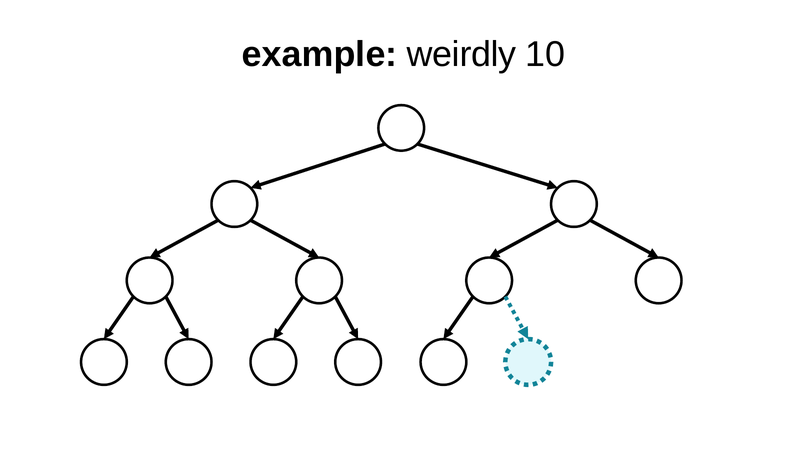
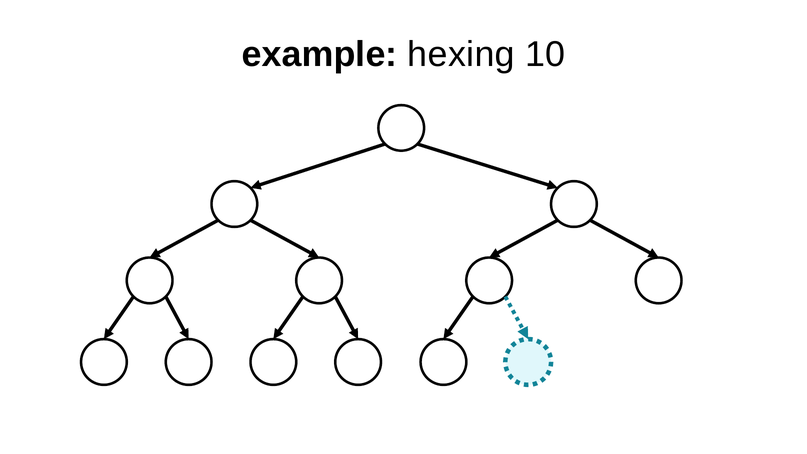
weirdly: weirdly -> hexing
